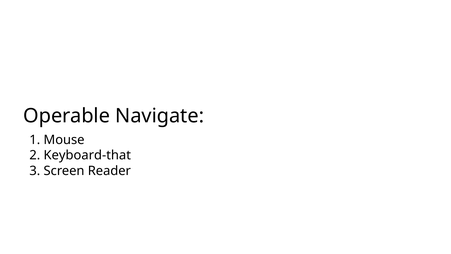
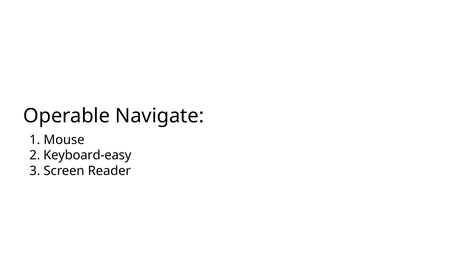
Keyboard-that: Keyboard-that -> Keyboard-easy
